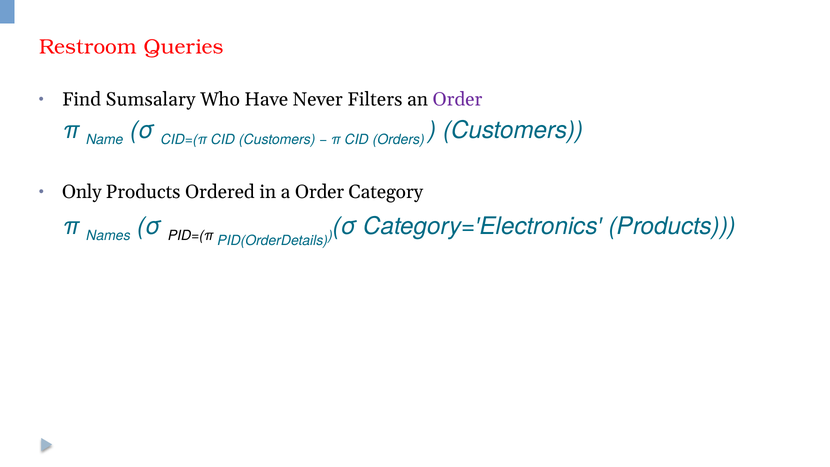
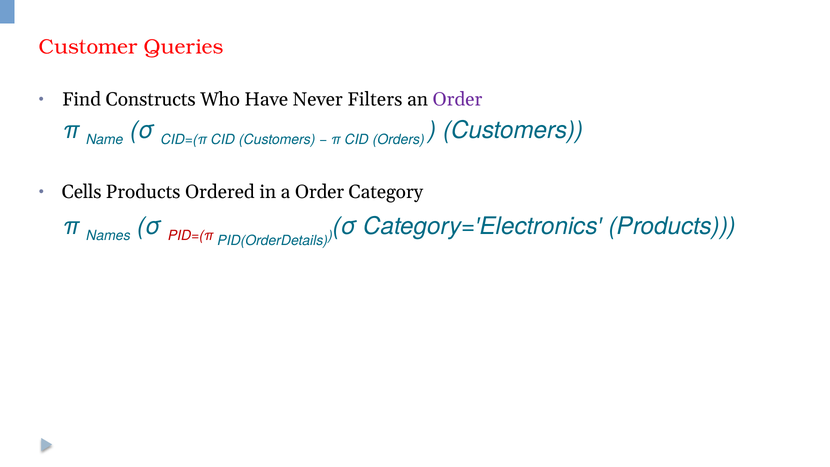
Restroom: Restroom -> Customer
Sumsalary: Sumsalary -> Constructs
Only: Only -> Cells
PID=(π colour: black -> red
